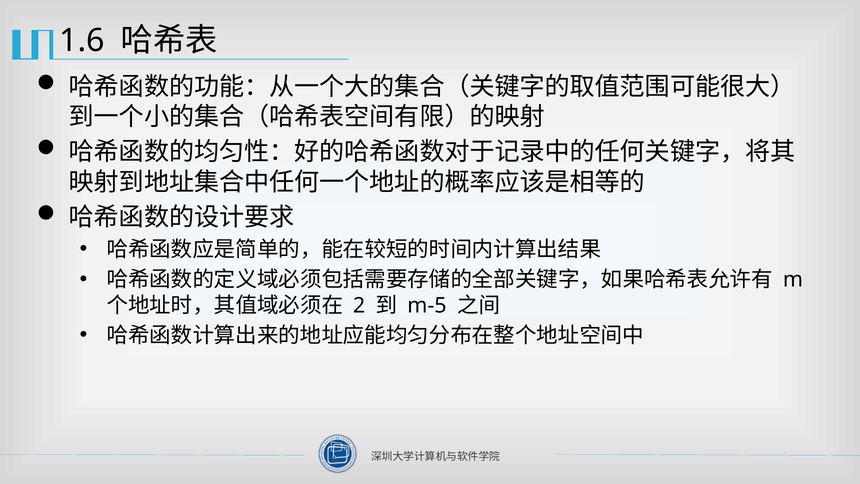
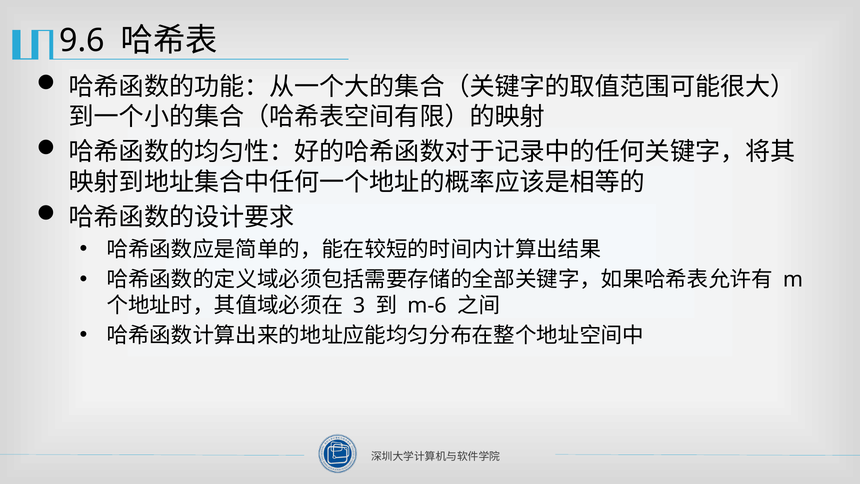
1.6: 1.6 -> 9.6
2: 2 -> 3
m-5: m-5 -> m-6
